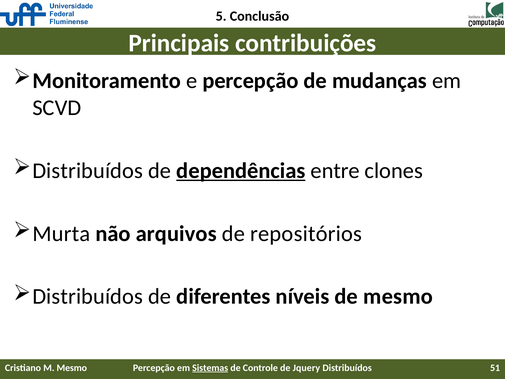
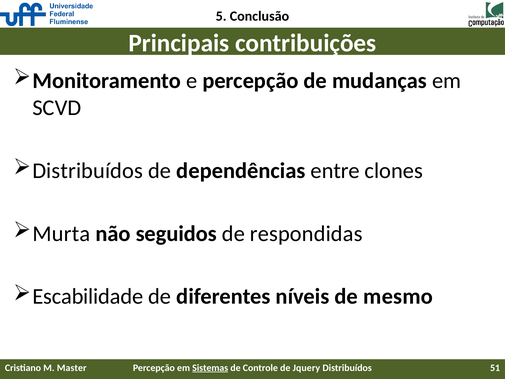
dependências underline: present -> none
arquivos: arquivos -> seguidos
repositórios: repositórios -> respondidas
Distribuídos at (88, 296): Distribuídos -> Escabilidade
M Mesmo: Mesmo -> Master
